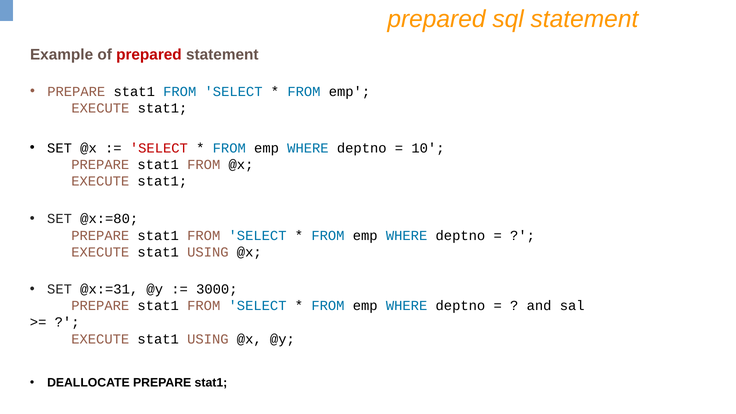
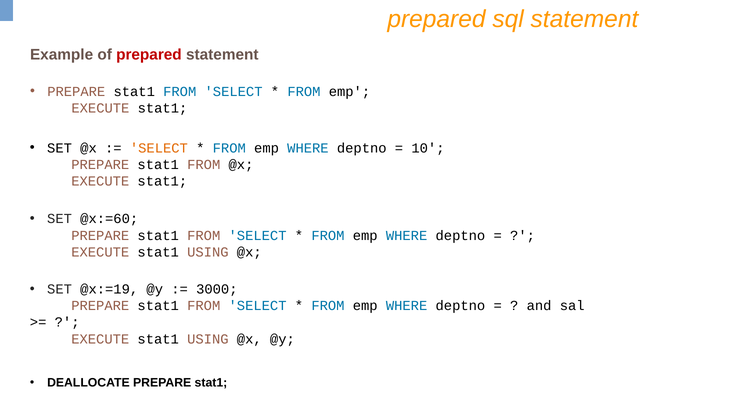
SELECT at (159, 148) colour: red -> orange
@x:=80: @x:=80 -> @x:=60
@x:=31: @x:=31 -> @x:=19
